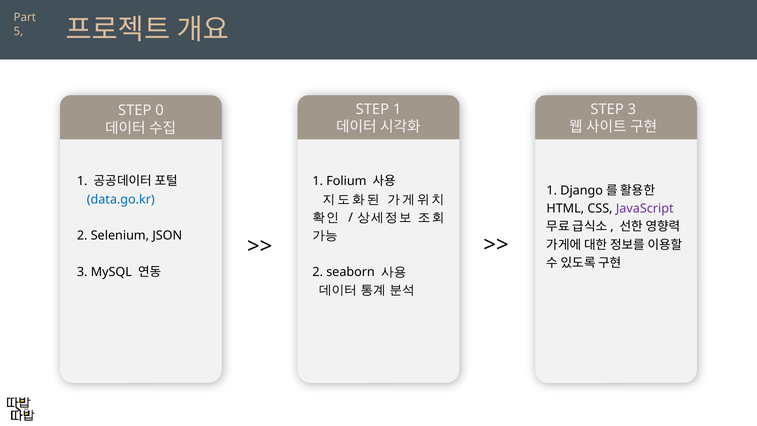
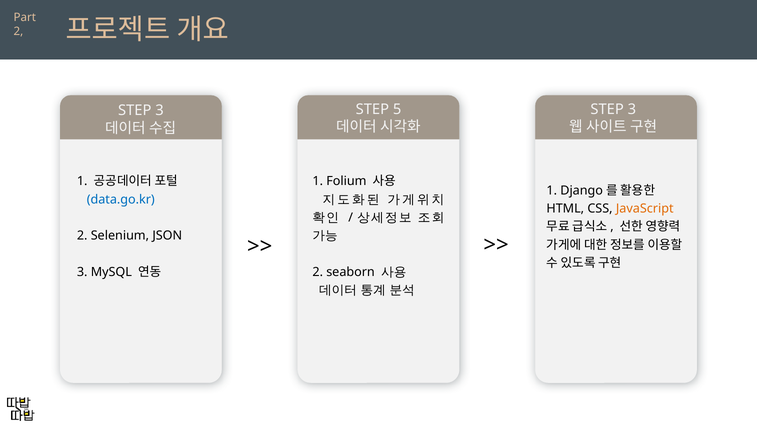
5 at (18, 31): 5 -> 2
STEP 1: 1 -> 5
0 at (159, 111): 0 -> 3
JavaScript colour: purple -> orange
